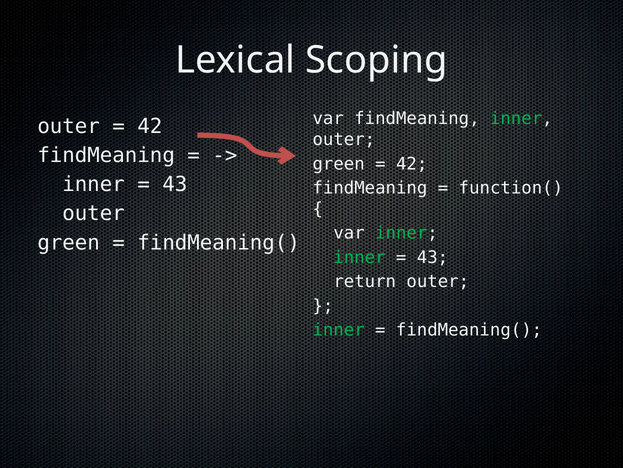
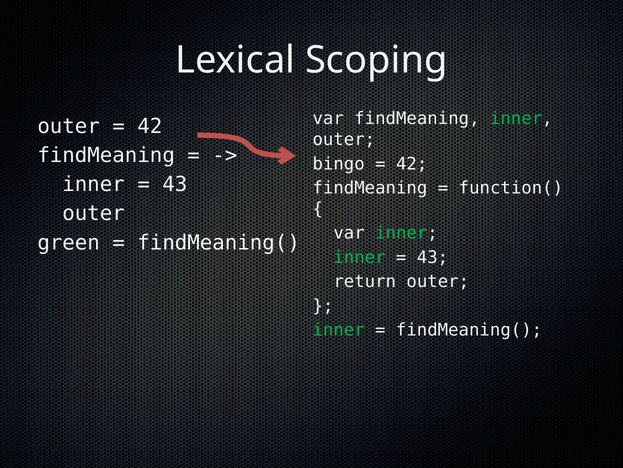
green at (339, 164): green -> bingo
